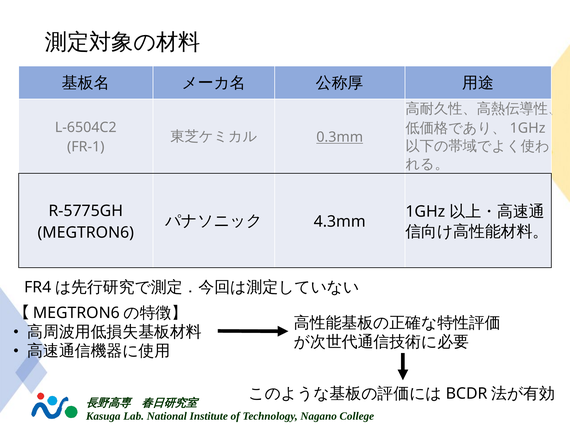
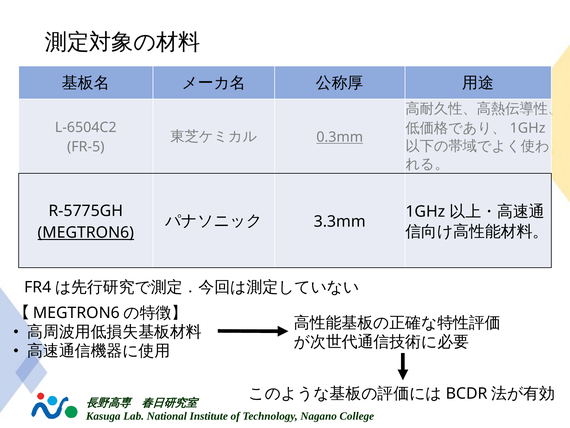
FR-1: FR-1 -> FR-5
4.3mm: 4.3mm -> 3.3mm
MEGTRON6 underline: none -> present
